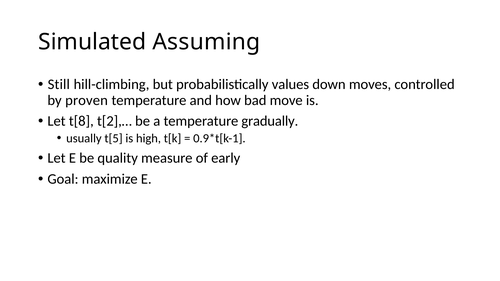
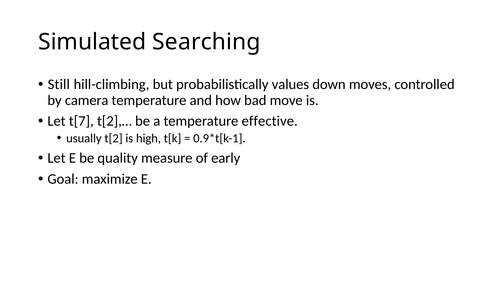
Assuming: Assuming -> Searching
proven: proven -> camera
t[8: t[8 -> t[7
gradually: gradually -> effective
t[5: t[5 -> t[2
